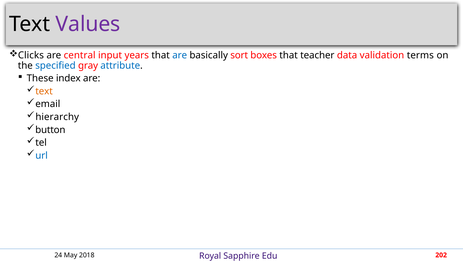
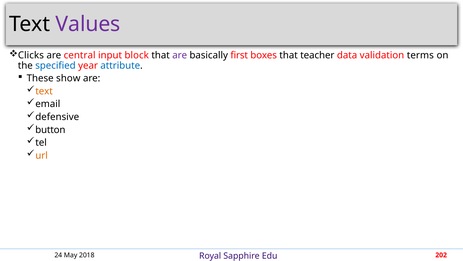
years: years -> block
are at (180, 55) colour: blue -> purple
sort: sort -> first
gray: gray -> year
index: index -> show
hierarchy: hierarchy -> defensive
url colour: blue -> orange
